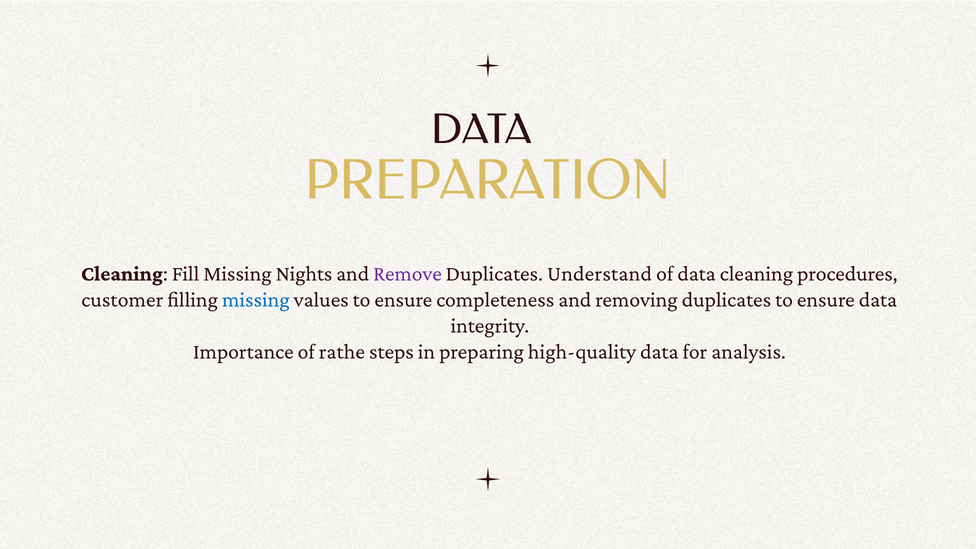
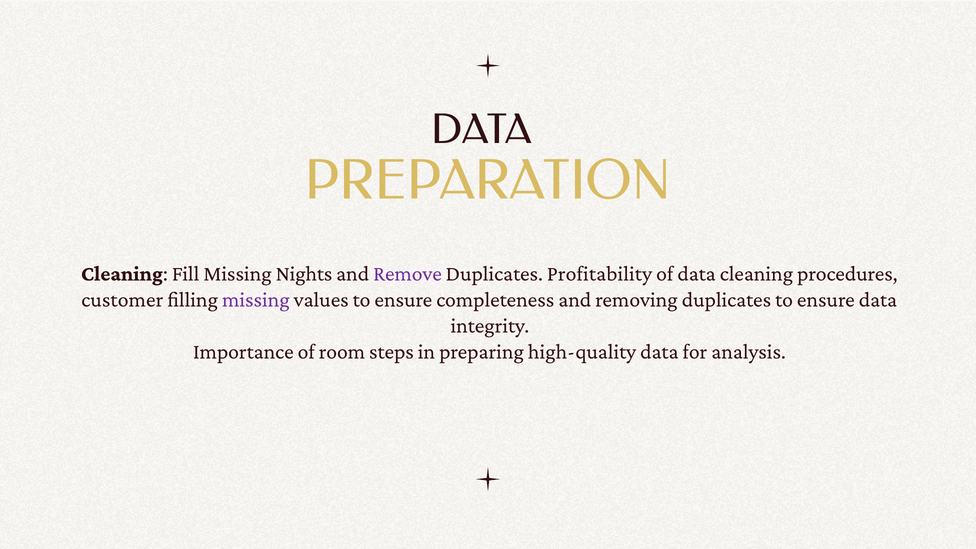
Understand: Understand -> Profitability
missing at (256, 299) colour: blue -> purple
rathe: rathe -> room
